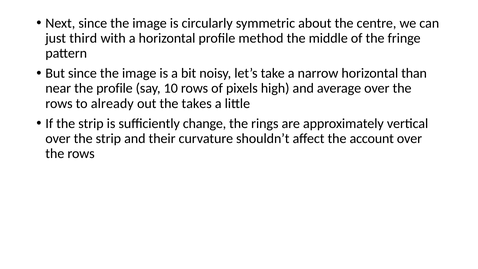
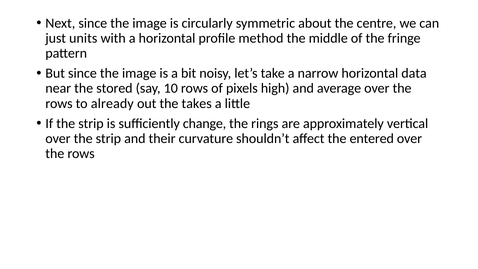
third: third -> units
than: than -> data
the profile: profile -> stored
account: account -> entered
